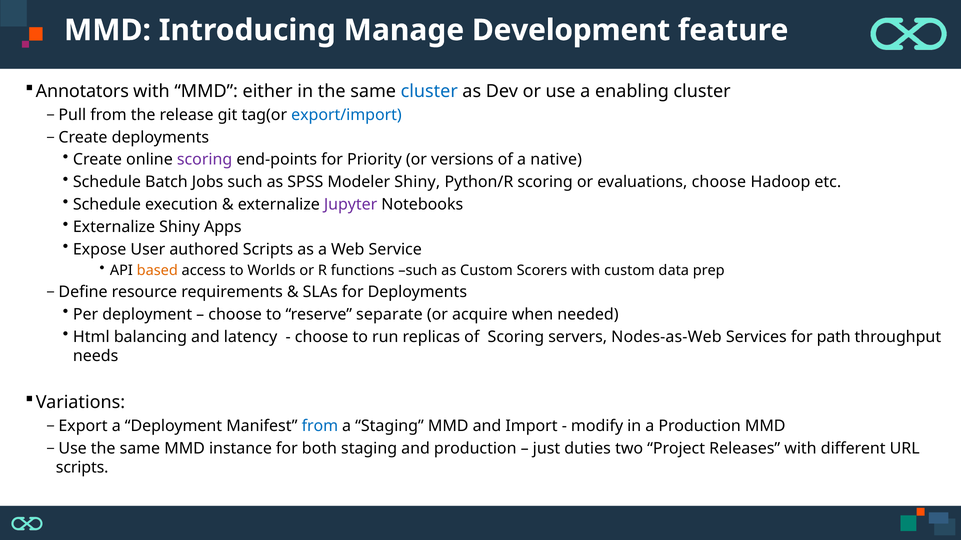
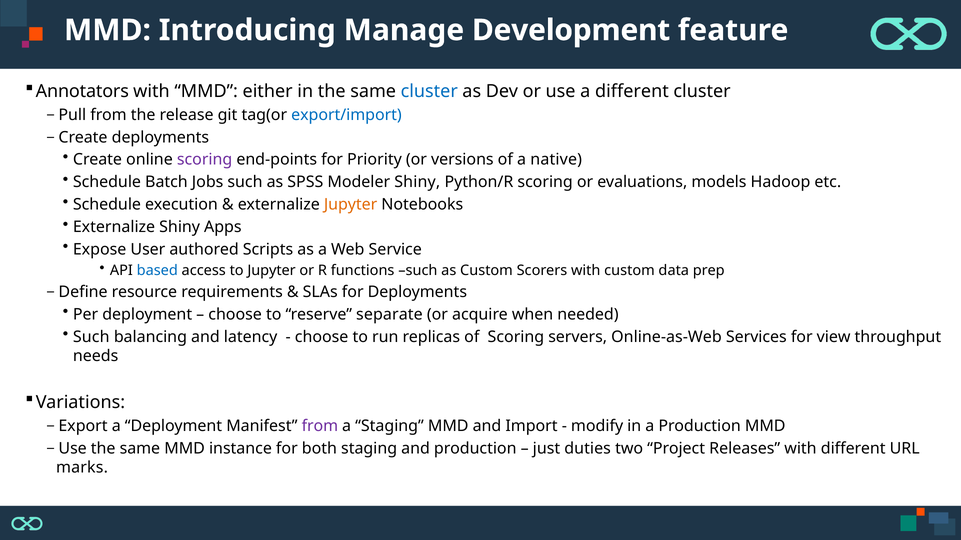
a enabling: enabling -> different
evaluations choose: choose -> models
Jupyter at (351, 205) colour: purple -> orange
based colour: orange -> blue
to Worlds: Worlds -> Jupyter
Html at (91, 337): Html -> Such
Nodes-as-Web: Nodes-as-Web -> Online-as-Web
path: path -> view
from at (320, 426) colour: blue -> purple
scripts at (82, 468): scripts -> marks
